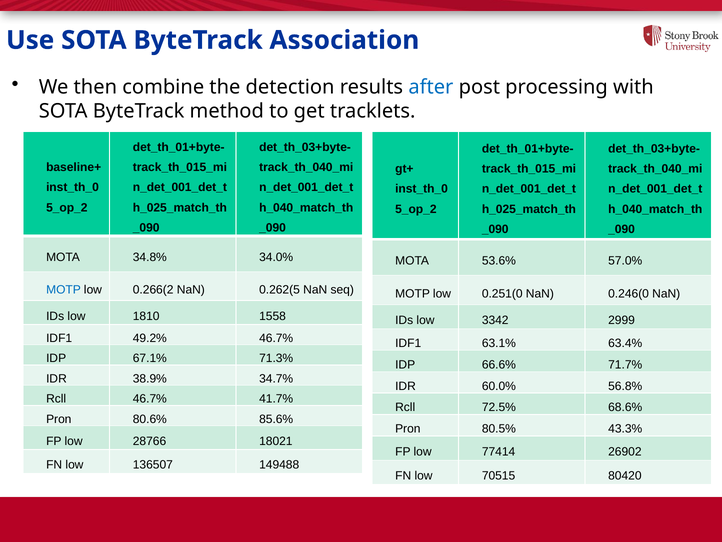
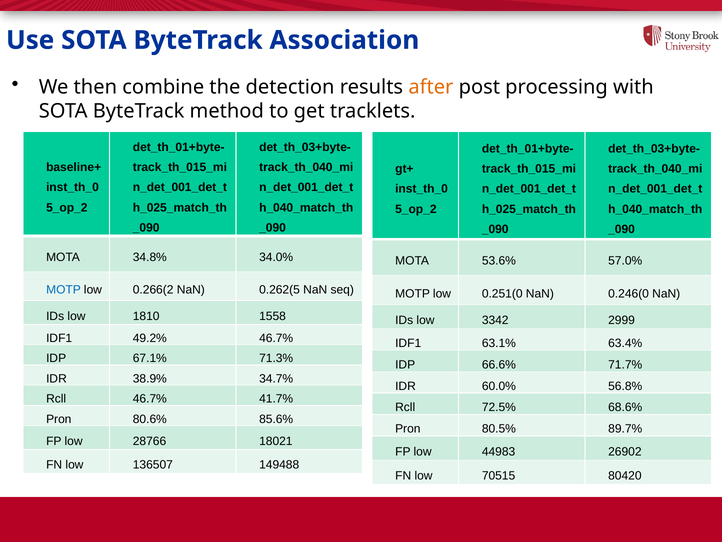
after colour: blue -> orange
43.3%: 43.3% -> 89.7%
77414: 77414 -> 44983
